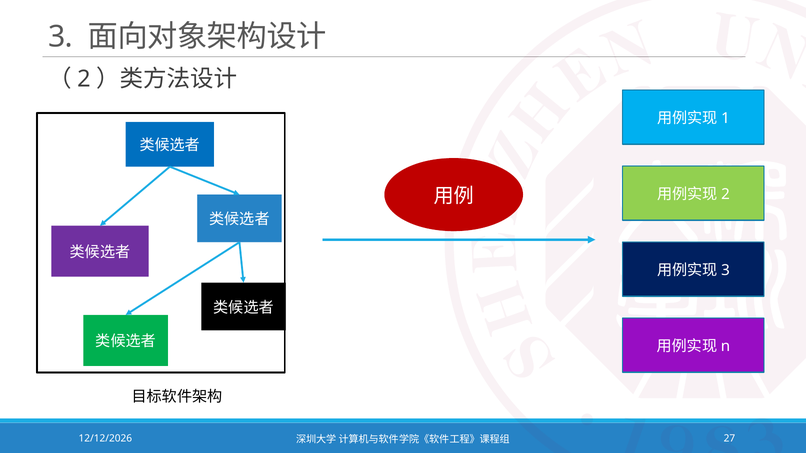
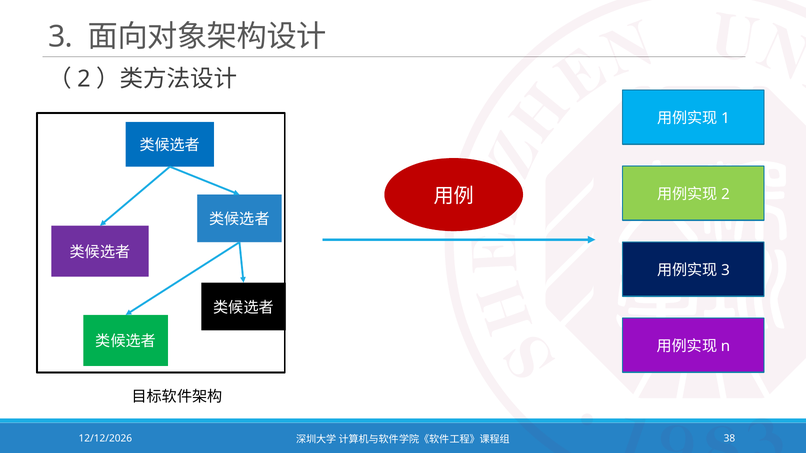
27: 27 -> 38
